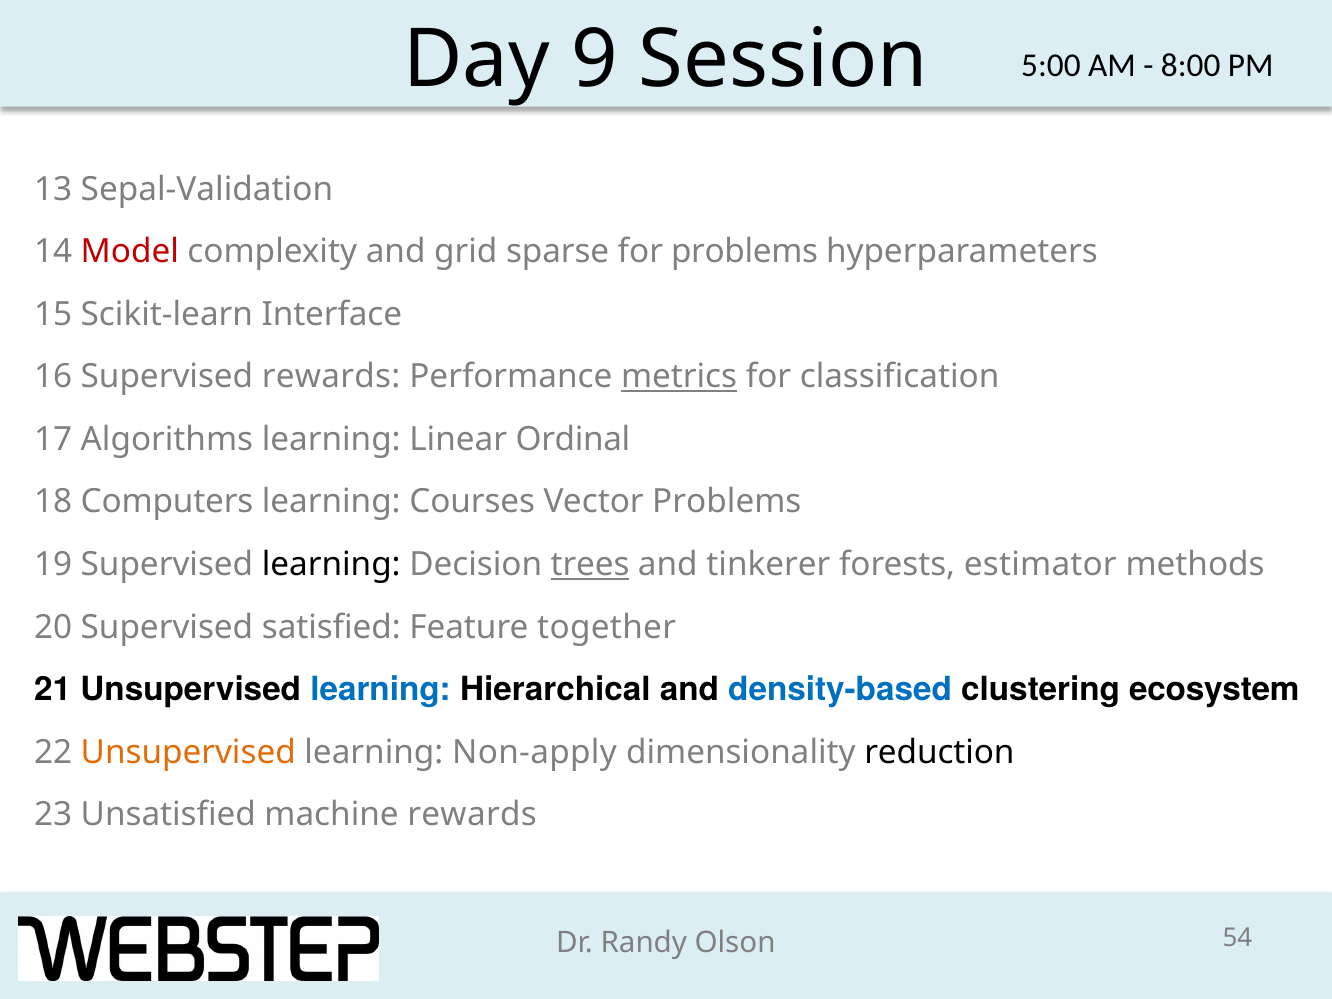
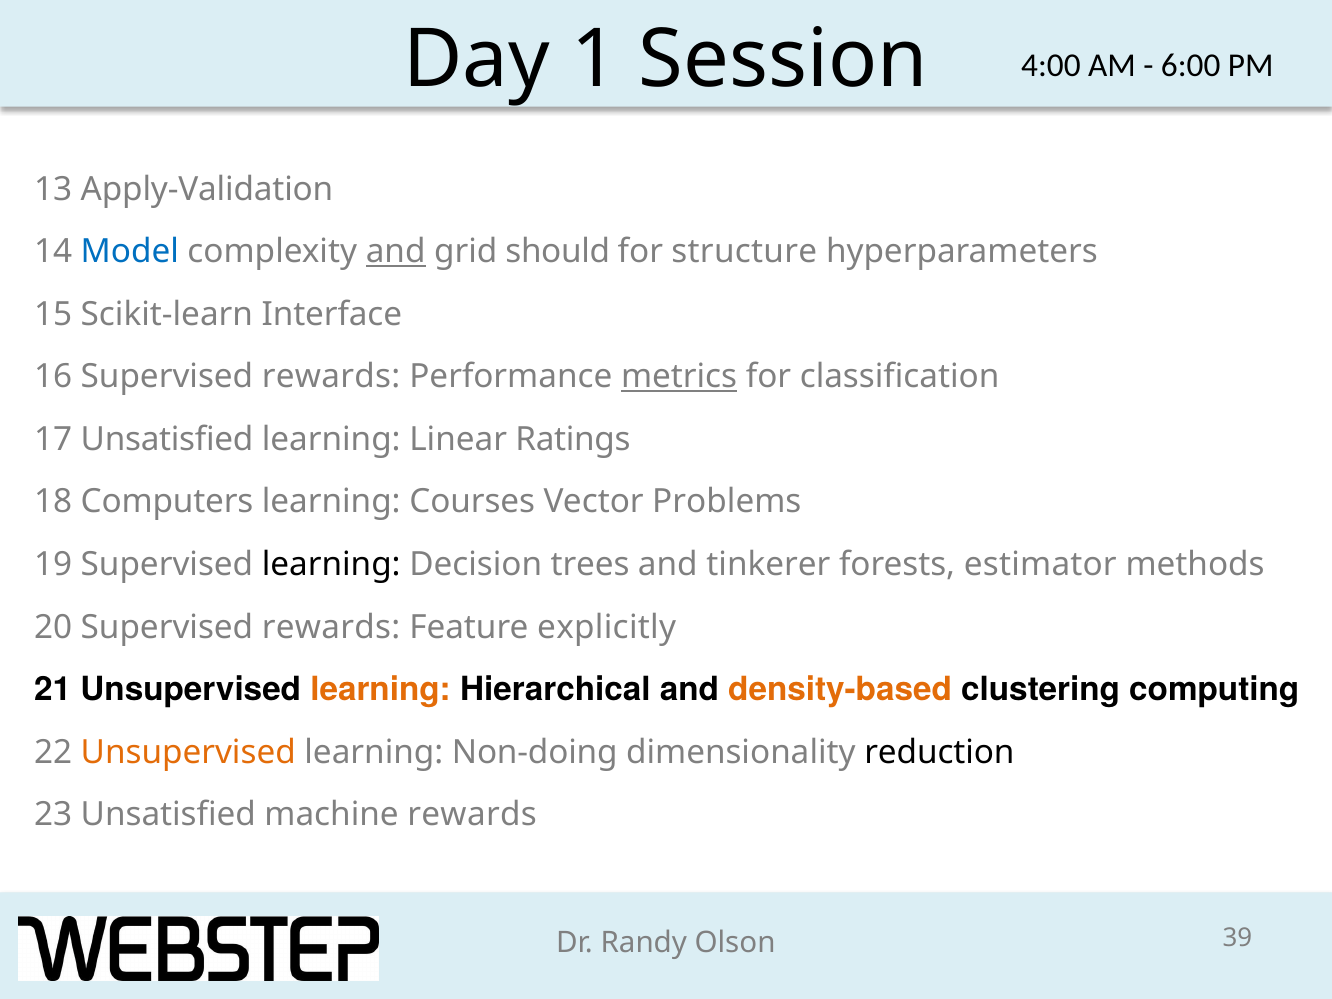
9: 9 -> 1
5:00: 5:00 -> 4:00
8:00: 8:00 -> 6:00
Sepal-Validation: Sepal-Validation -> Apply-Validation
Model colour: red -> blue
and at (396, 252) underline: none -> present
sparse: sparse -> should
for problems: problems -> structure
17 Algorithms: Algorithms -> Unsatisfied
Ordinal: Ordinal -> Ratings
trees underline: present -> none
20 Supervised satisfied: satisfied -> rewards
together: together -> explicitly
learning at (381, 690) colour: blue -> orange
density-based colour: blue -> orange
ecosystem: ecosystem -> computing
Non-apply: Non-apply -> Non-doing
54: 54 -> 39
